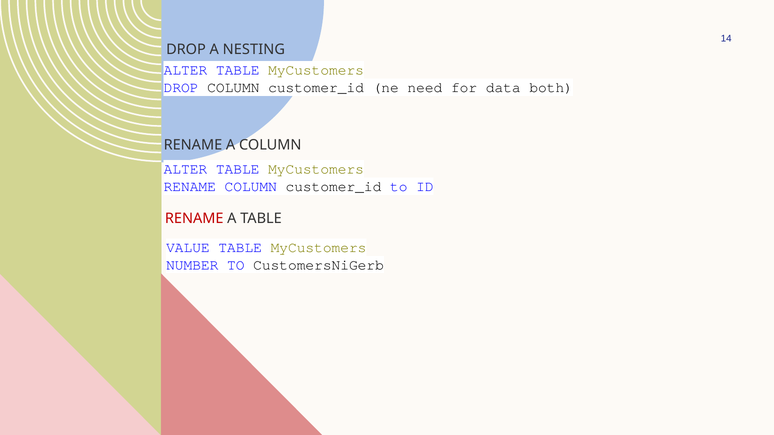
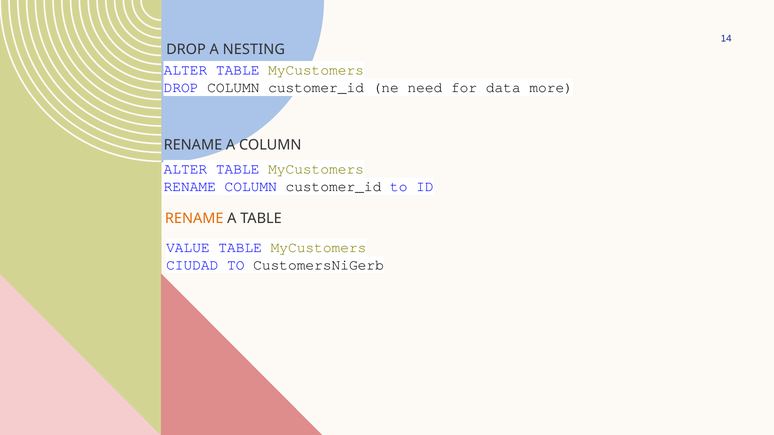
both: both -> more
RENAME at (194, 219) colour: red -> orange
NUMBER: NUMBER -> CIUDAD
